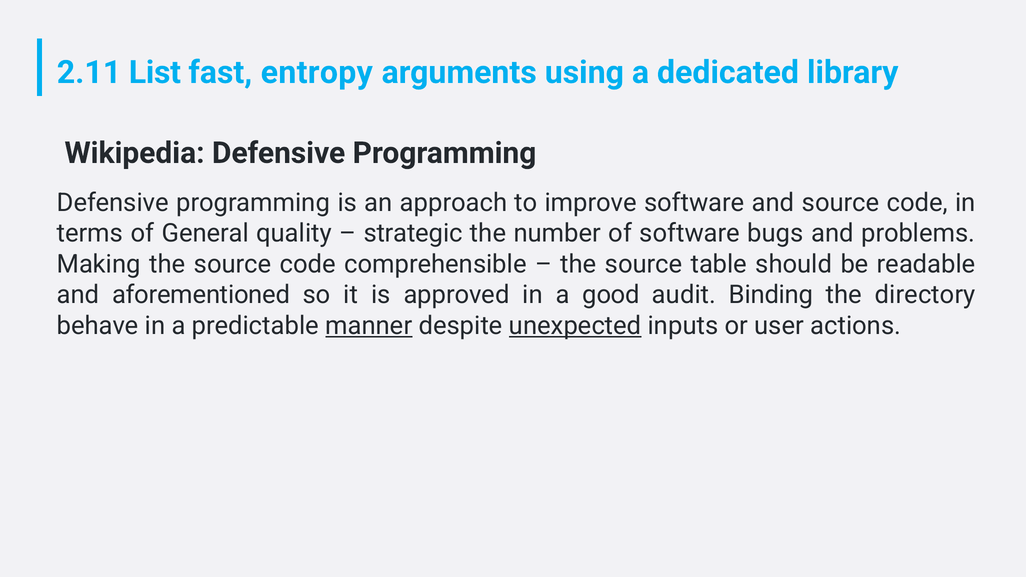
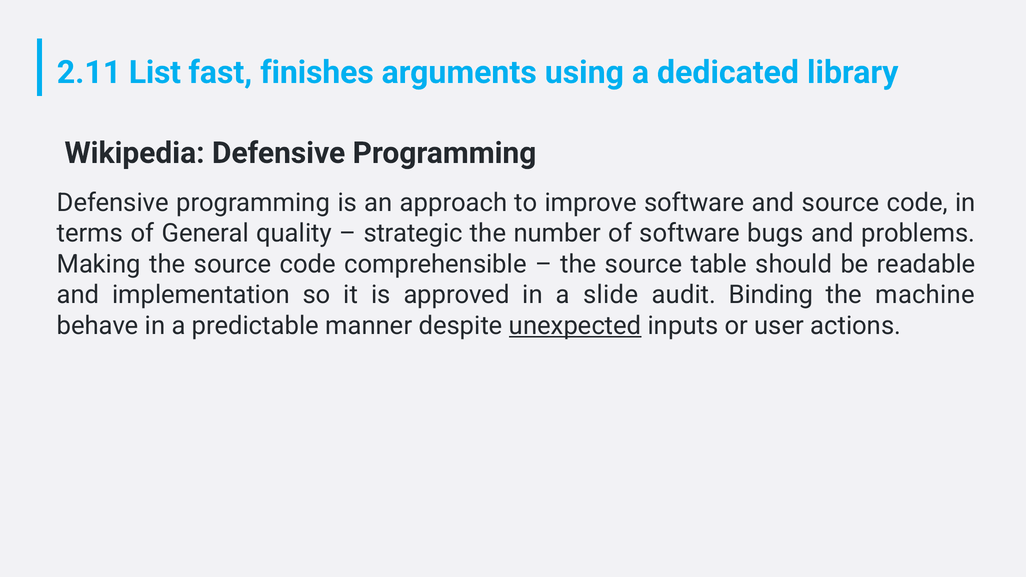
entropy: entropy -> finishes
aforementioned: aforementioned -> implementation
good: good -> slide
directory: directory -> machine
manner underline: present -> none
